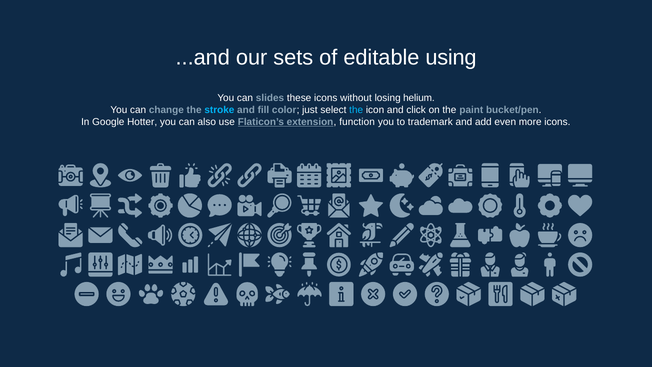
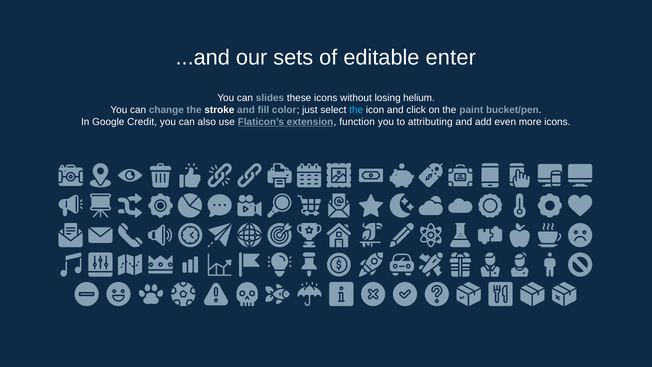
using: using -> enter
stroke colour: light blue -> white
Hotter: Hotter -> Credit
trademark: trademark -> attributing
